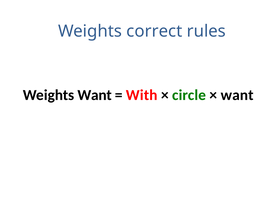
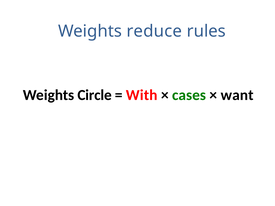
correct: correct -> reduce
Weights Want: Want -> Circle
circle: circle -> cases
